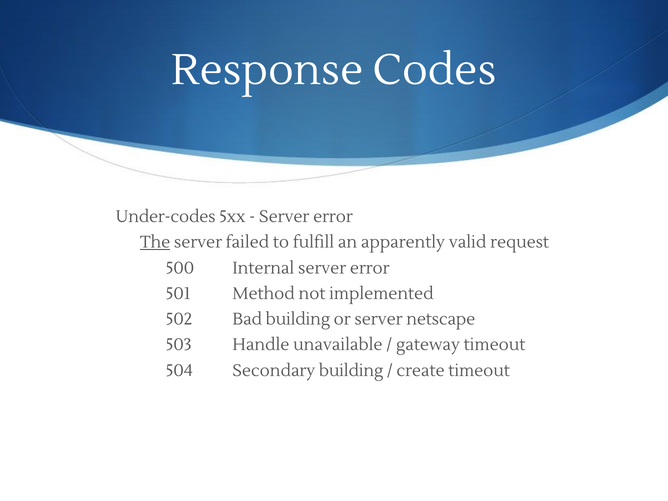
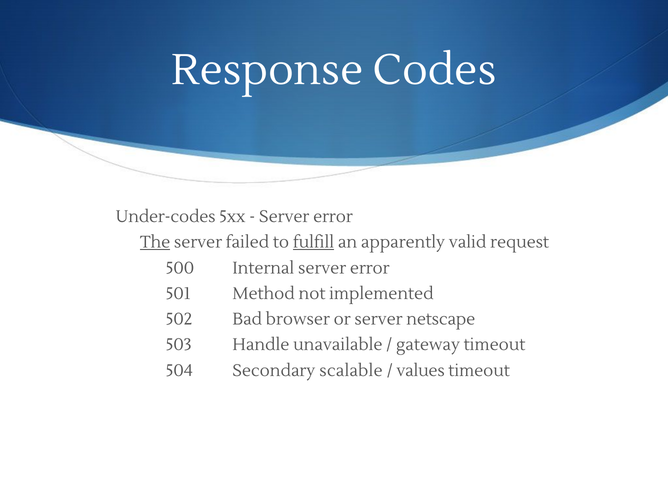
fulfill underline: none -> present
Bad building: building -> browser
Secondary building: building -> scalable
create: create -> values
